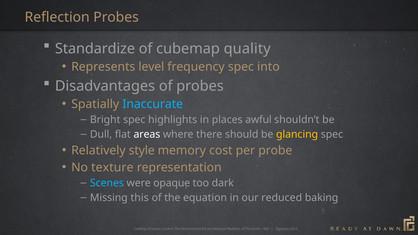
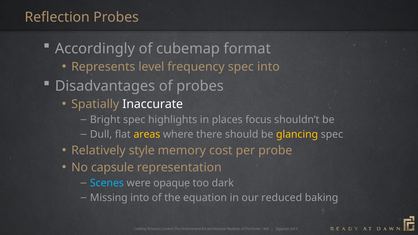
Standardize: Standardize -> Accordingly
quality: quality -> format
Inaccurate colour: light blue -> white
awful: awful -> focus
areas colour: white -> yellow
texture: texture -> capsule
Missing this: this -> into
